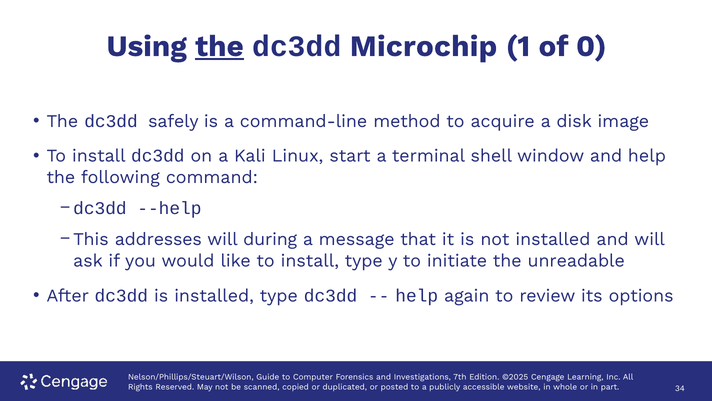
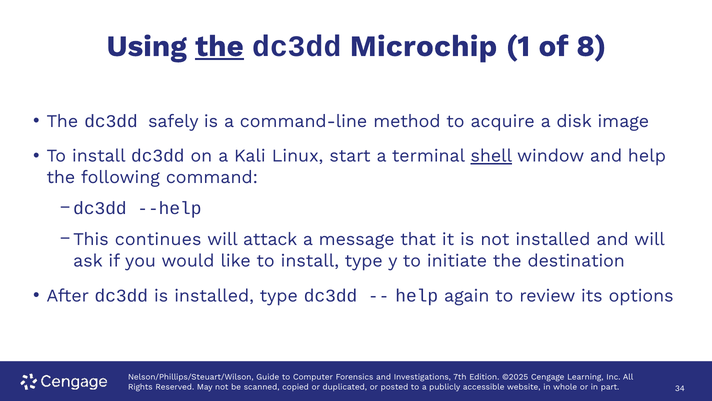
0: 0 -> 8
shell underline: none -> present
addresses: addresses -> continues
during: during -> attack
unreadable: unreadable -> destination
